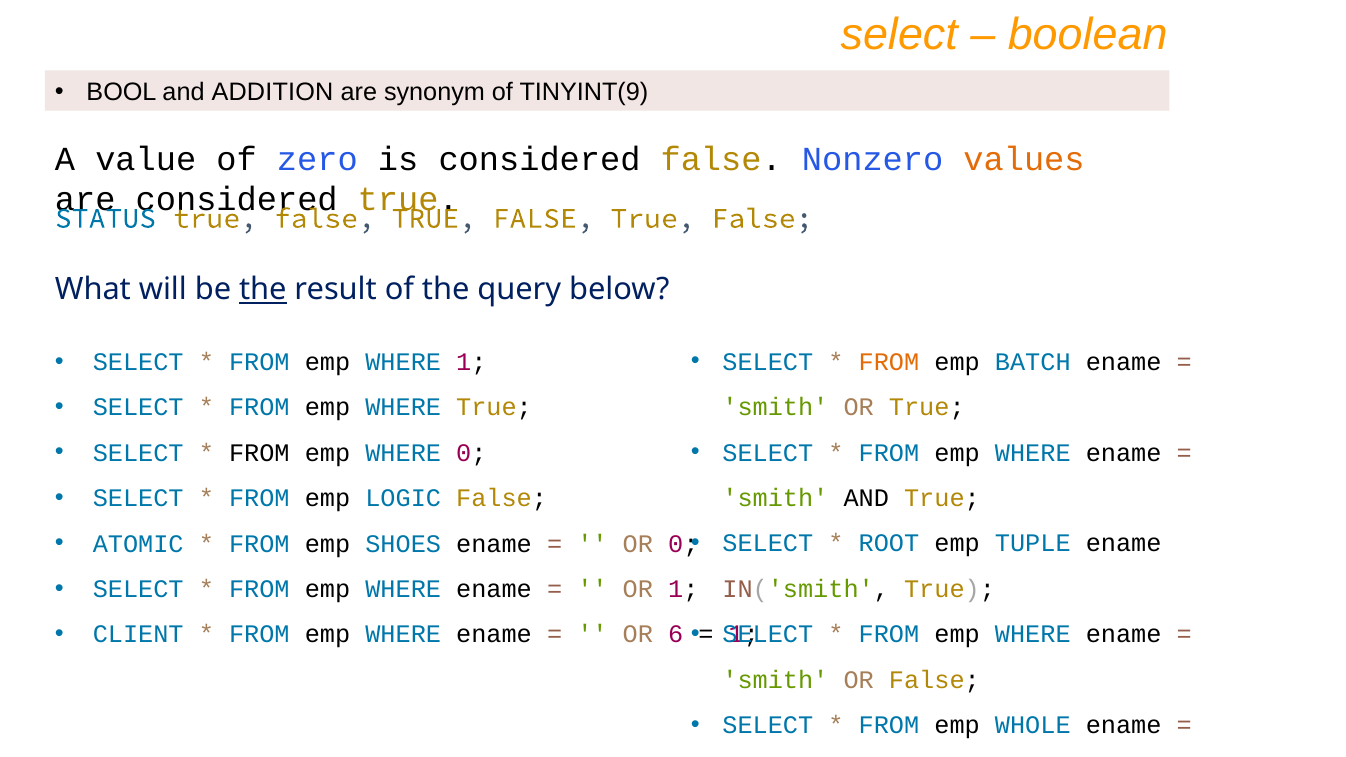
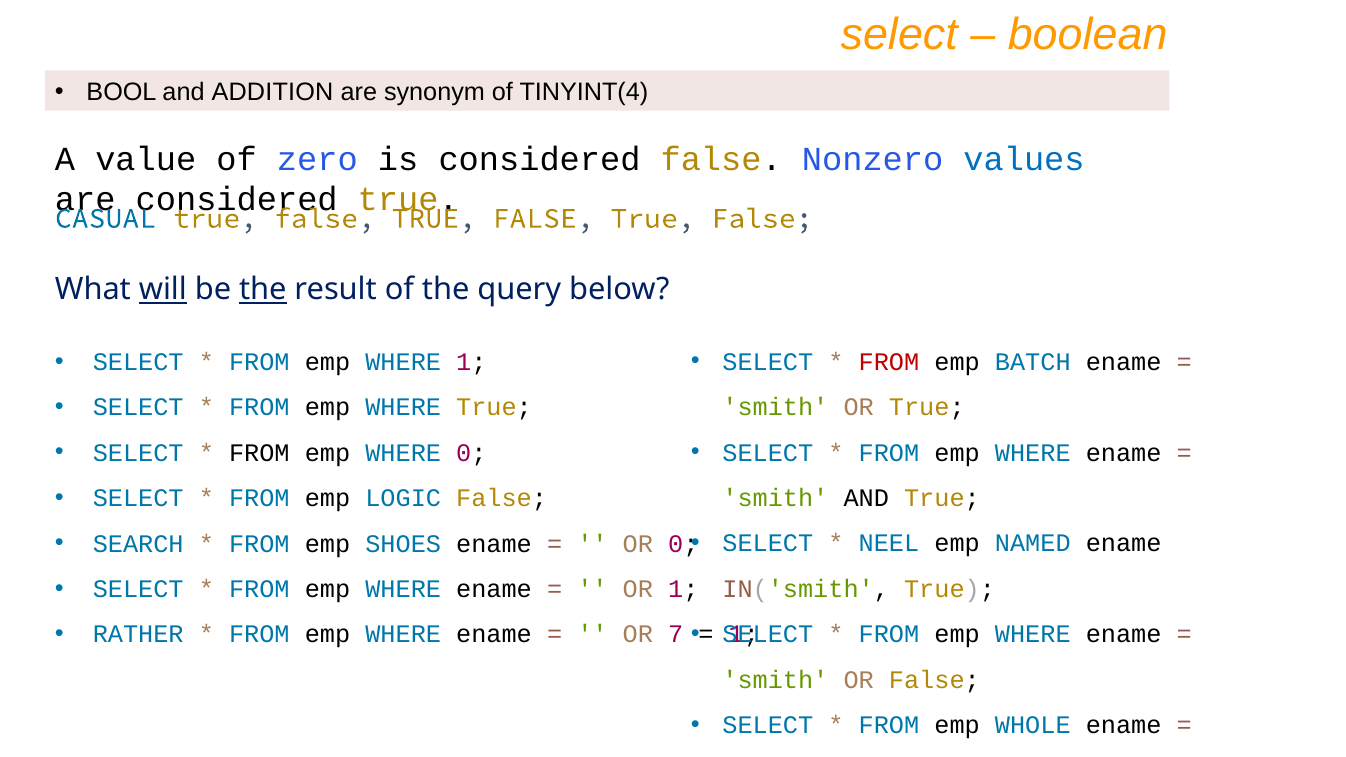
TINYINT(9: TINYINT(9 -> TINYINT(4
values colour: orange -> blue
STATUS: STATUS -> CASUAL
will underline: none -> present
FROM at (889, 362) colour: orange -> red
ATOMIC: ATOMIC -> SEARCH
ROOT: ROOT -> NEEL
TUPLE: TUPLE -> NAMED
CLIENT: CLIENT -> RATHER
6: 6 -> 7
